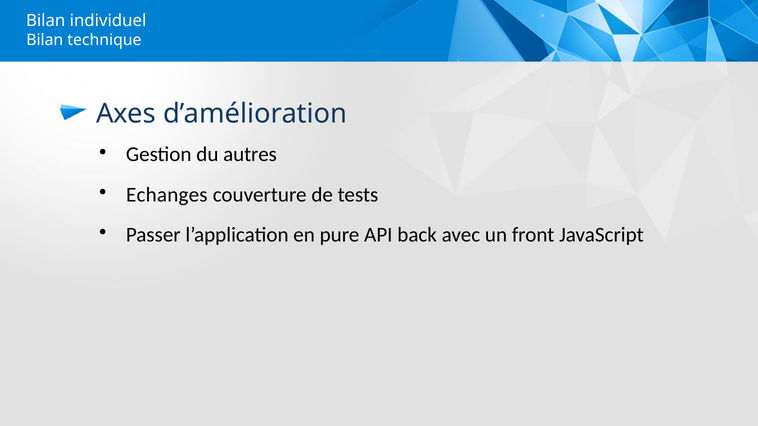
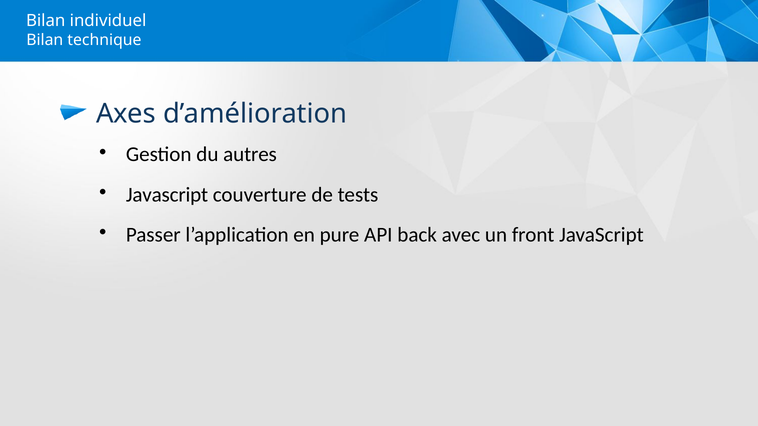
Echanges at (167, 195): Echanges -> Javascript
